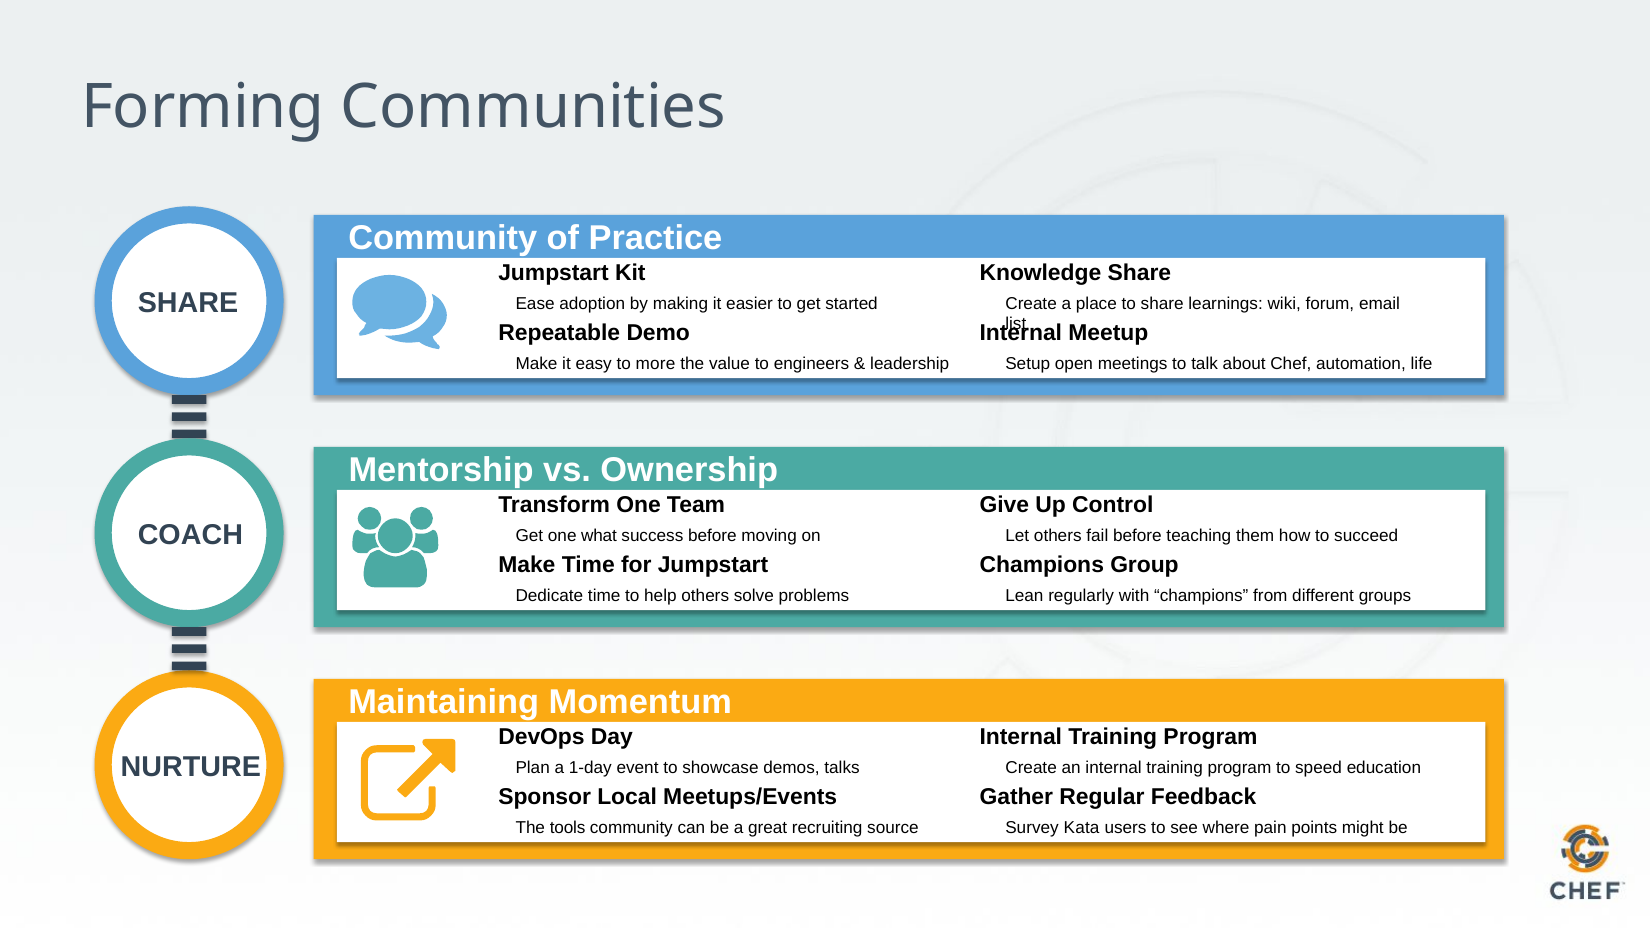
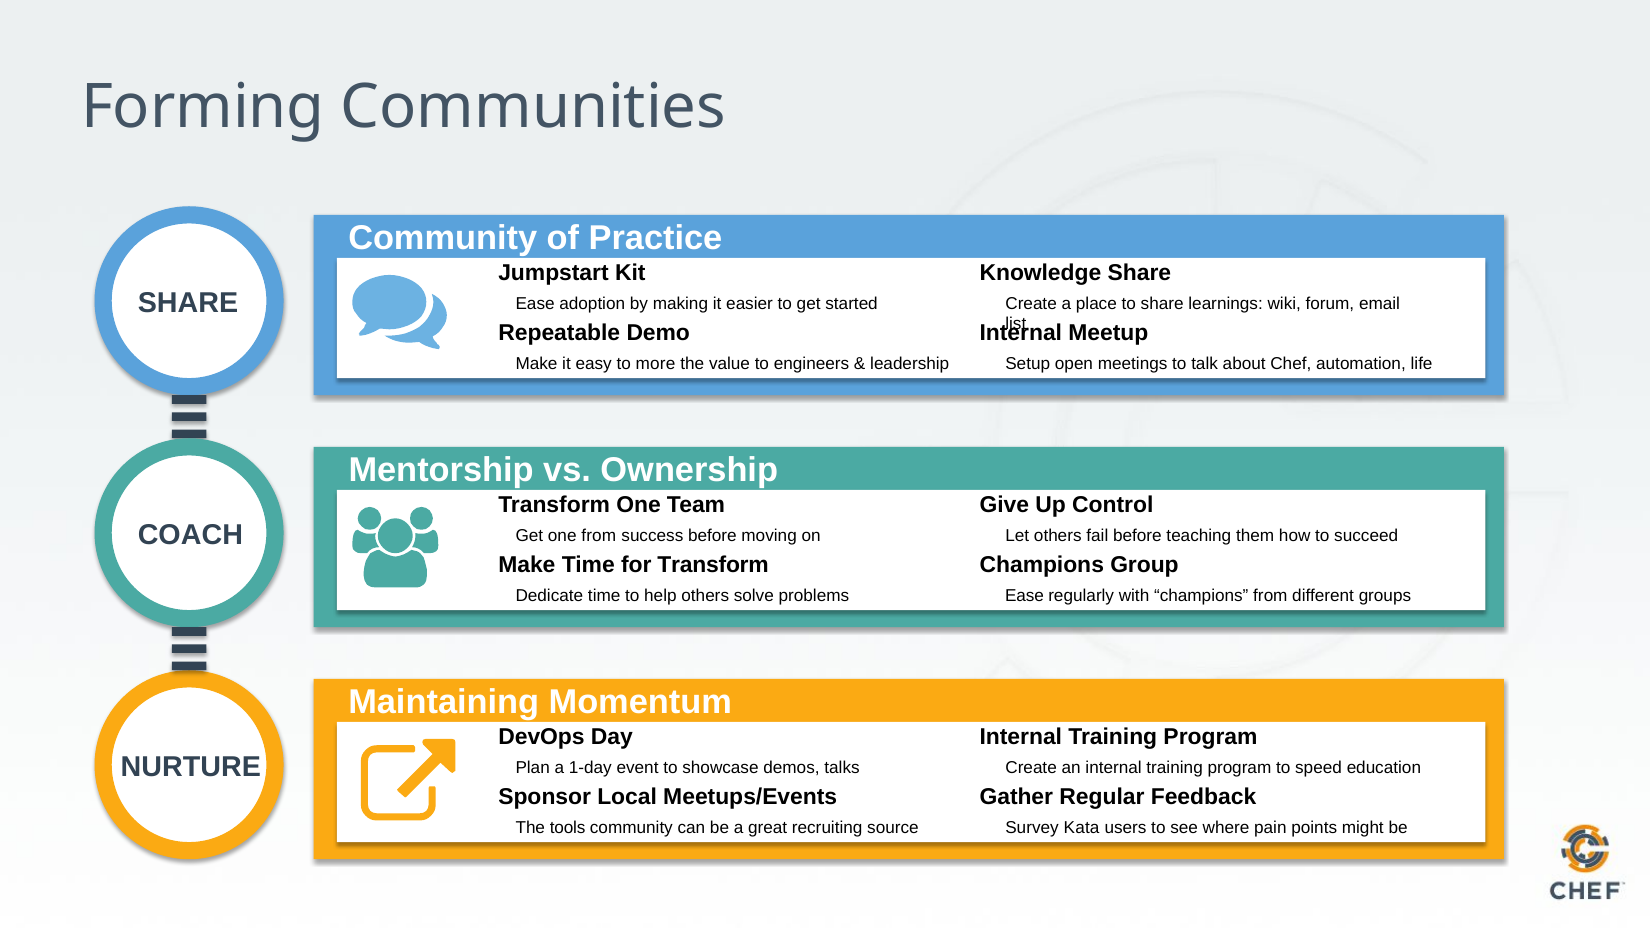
one what: what -> from
for Jumpstart: Jumpstart -> Transform
Lean at (1024, 596): Lean -> Ease
